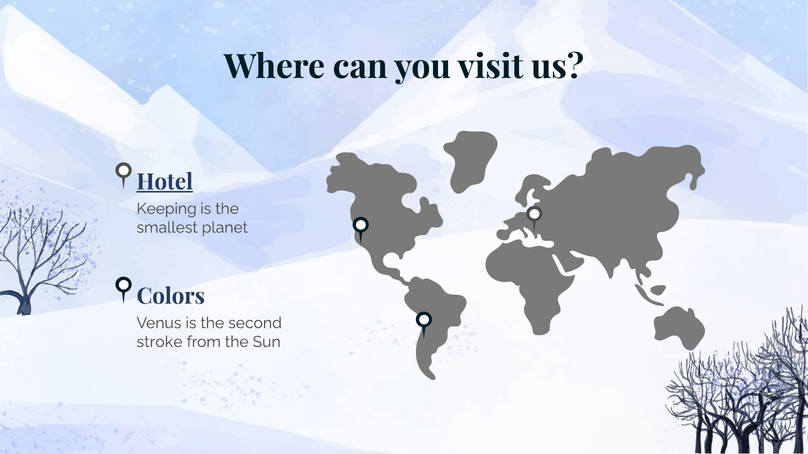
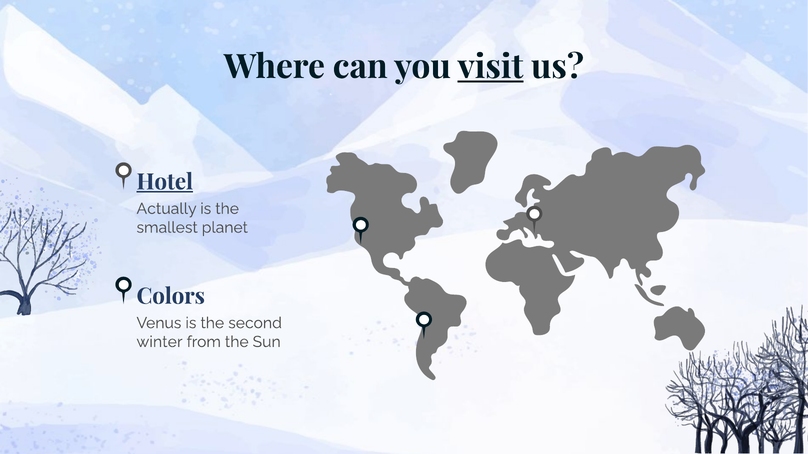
visit underline: none -> present
Keeping: Keeping -> Actually
stroke: stroke -> winter
